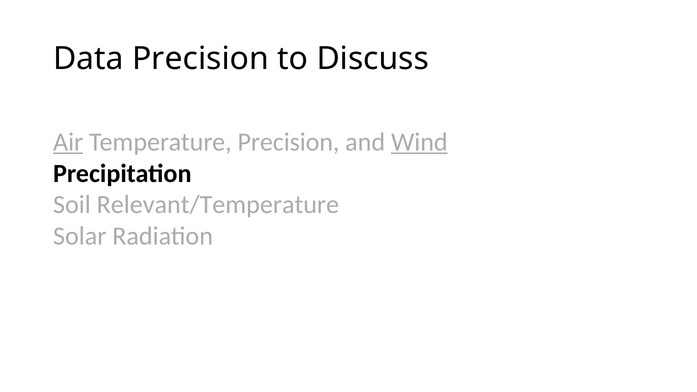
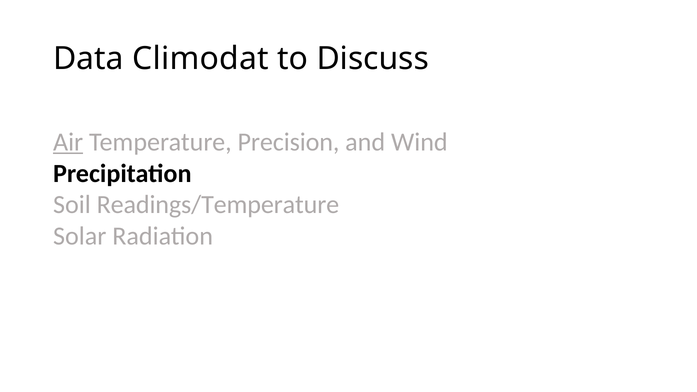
Data Precision: Precision -> Climodat
Wind underline: present -> none
Relevant/Temperature: Relevant/Temperature -> Readings/Temperature
